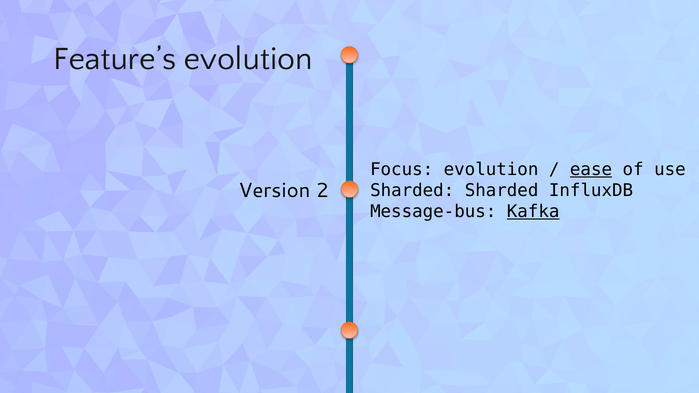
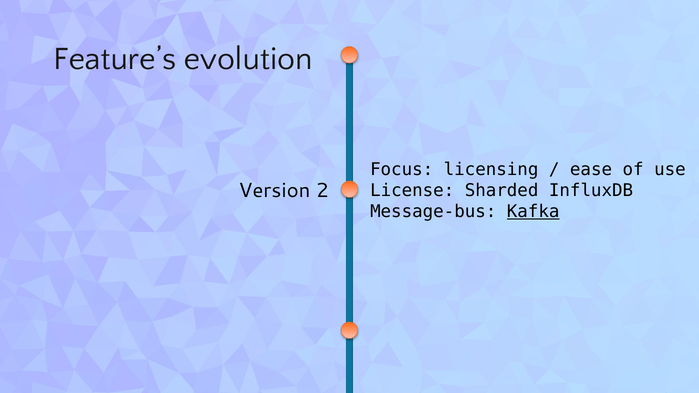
Focus evolution: evolution -> licensing
ease underline: present -> none
Sharded at (412, 191): Sharded -> License
